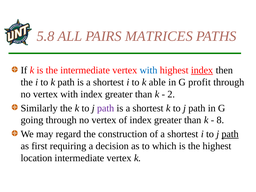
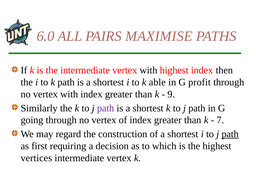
5.8: 5.8 -> 6.0
MATRICES: MATRICES -> MAXIMISE
with at (148, 70) colour: blue -> black
index at (202, 70) underline: present -> none
2: 2 -> 9
8: 8 -> 7
location: location -> vertices
